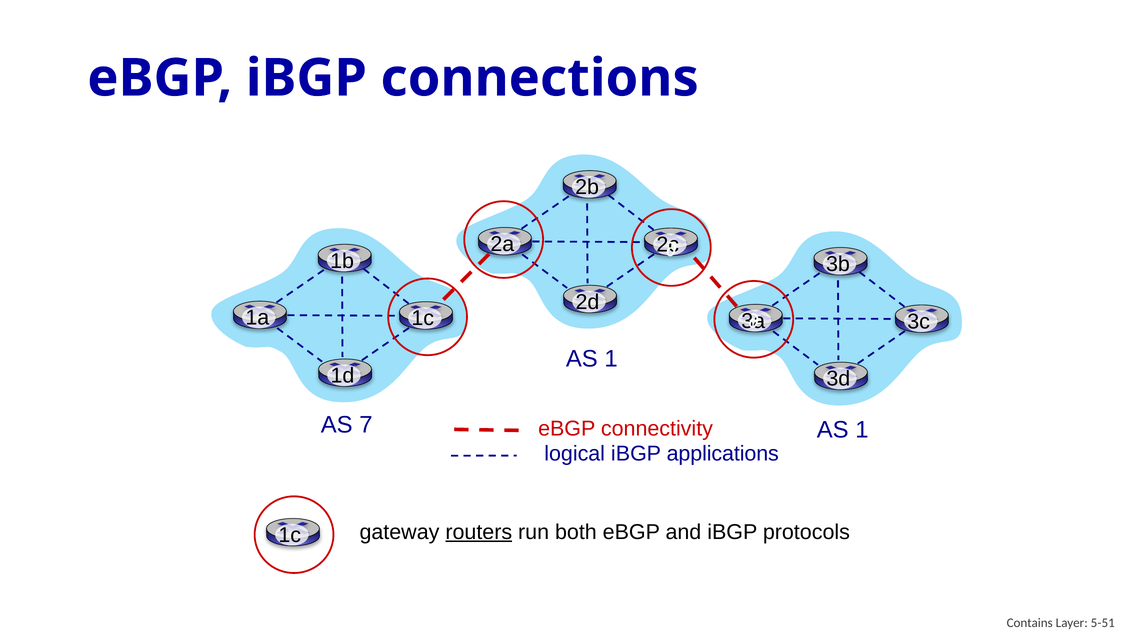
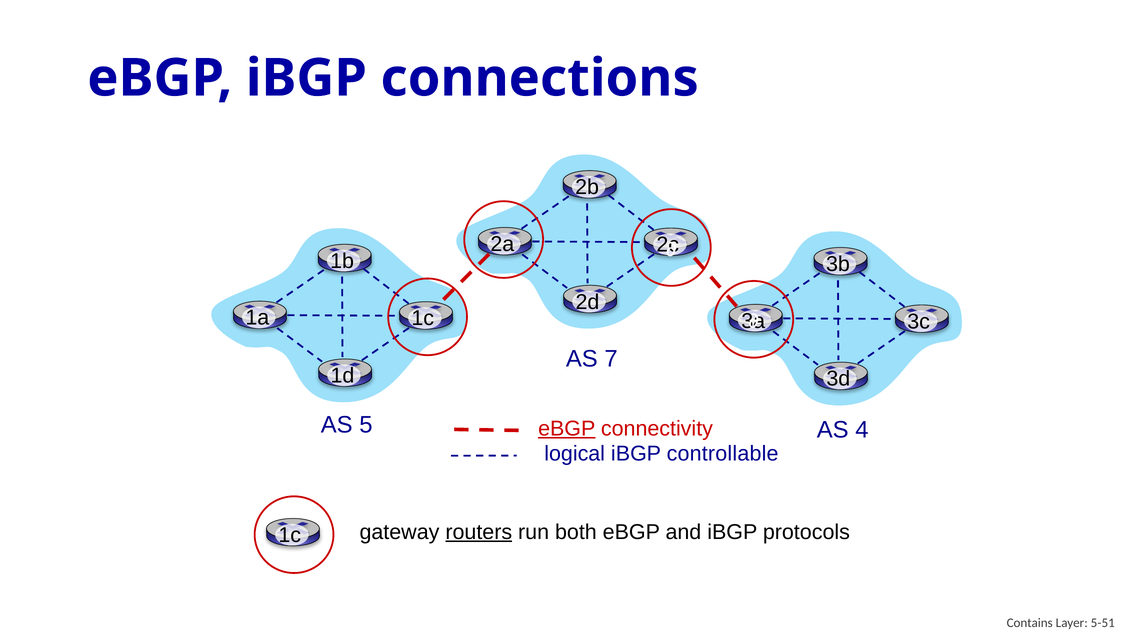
1 at (611, 359): 1 -> 7
7: 7 -> 5
eBGP at (567, 429) underline: none -> present
1 at (862, 430): 1 -> 4
applications: applications -> controllable
